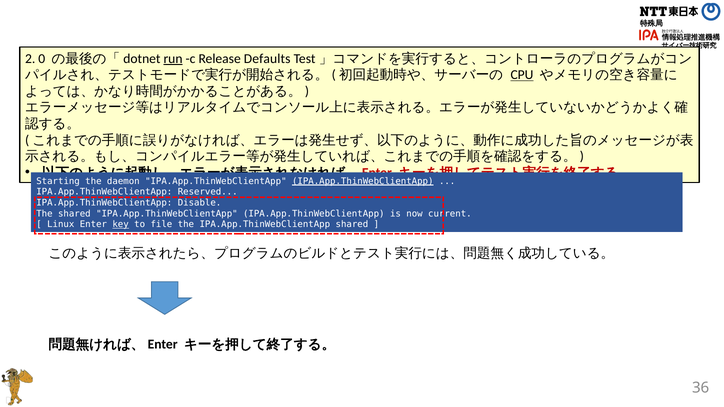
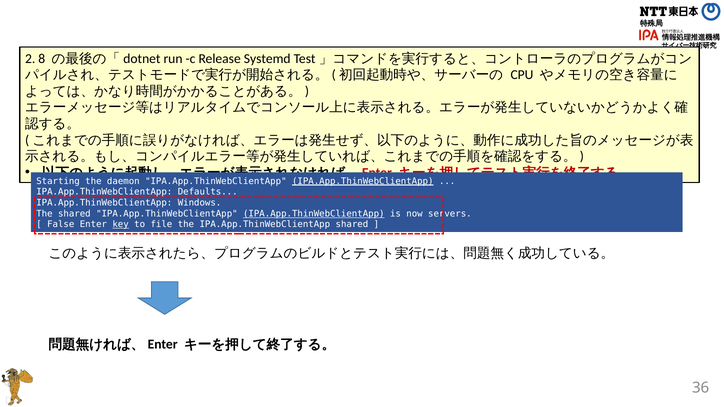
0: 0 -> 8
run underline: present -> none
Defaults: Defaults -> Systemd
CPU underline: present -> none
Reserved: Reserved -> Defaults
Disable: Disable -> Windows
IPA.App.ThinWebClientApp at (314, 214) underline: none -> present
current: current -> servers
Linux: Linux -> False
